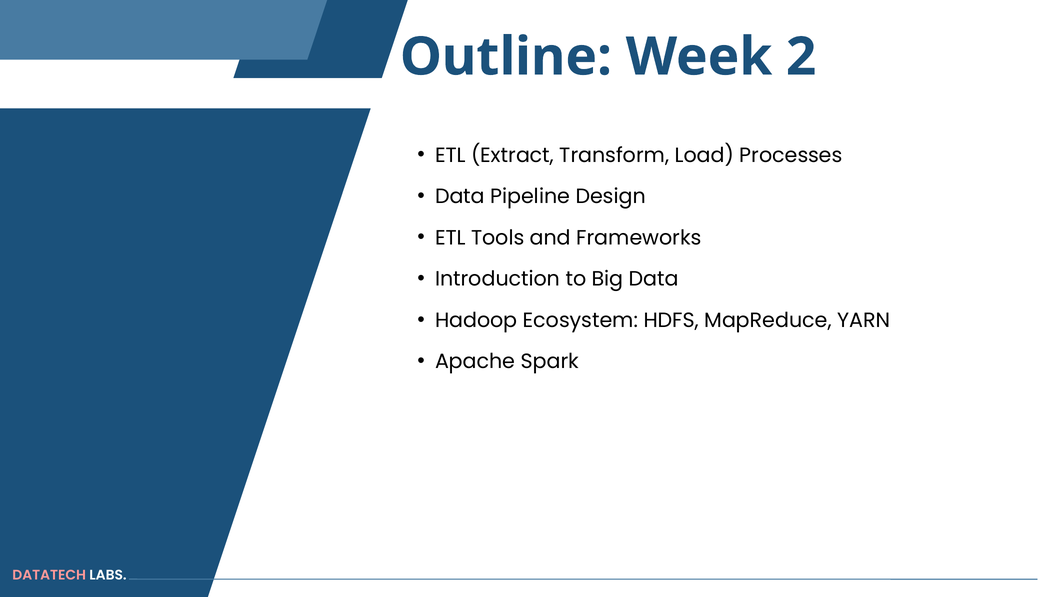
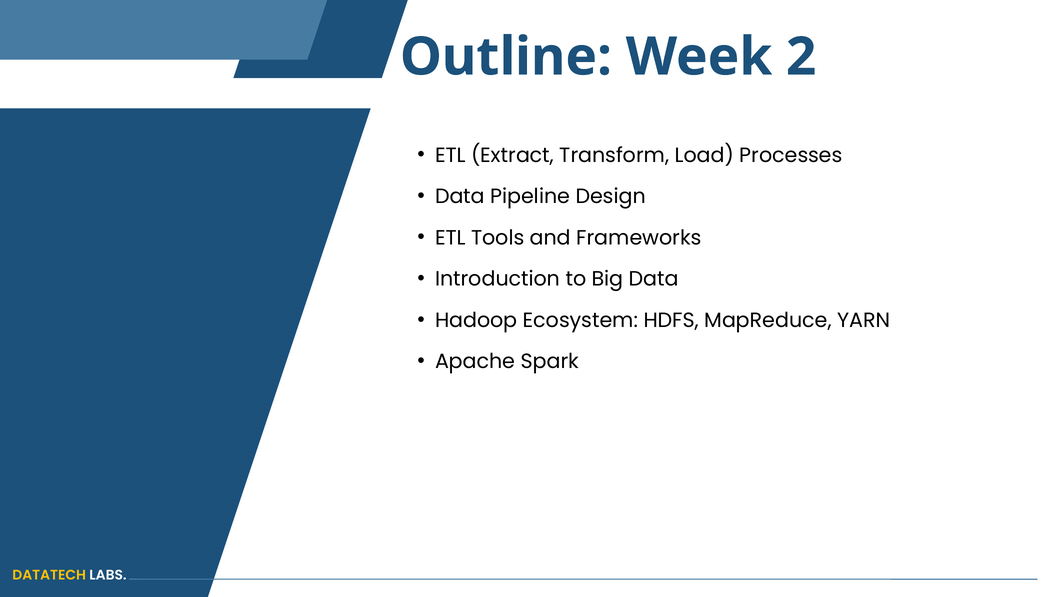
DATATECH colour: pink -> yellow
